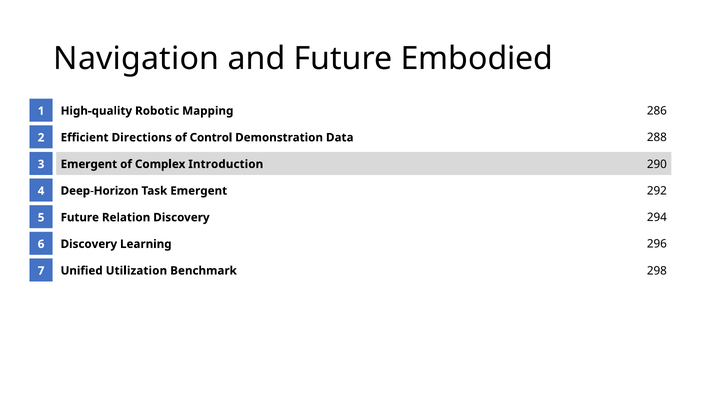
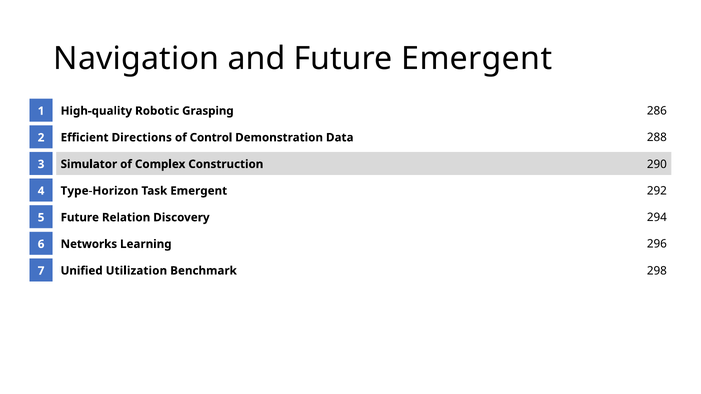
Future Embodied: Embodied -> Emergent
Mapping: Mapping -> Grasping
Emergent at (89, 164): Emergent -> Simulator
Introduction: Introduction -> Construction
Deep-Horizon: Deep-Horizon -> Type-Horizon
Discovery at (89, 244): Discovery -> Networks
